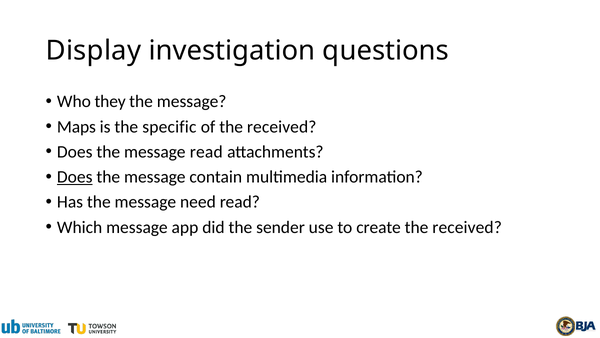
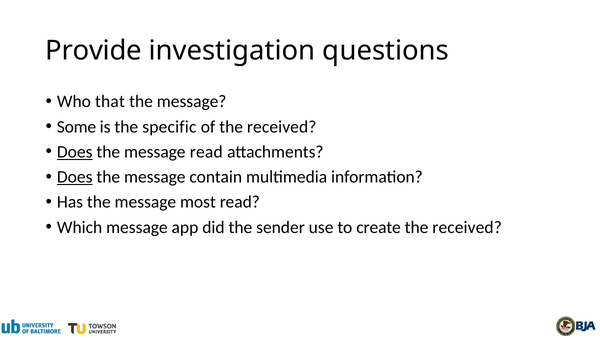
Display: Display -> Provide
they: they -> that
Maps: Maps -> Some
Does at (75, 152) underline: none -> present
need: need -> most
